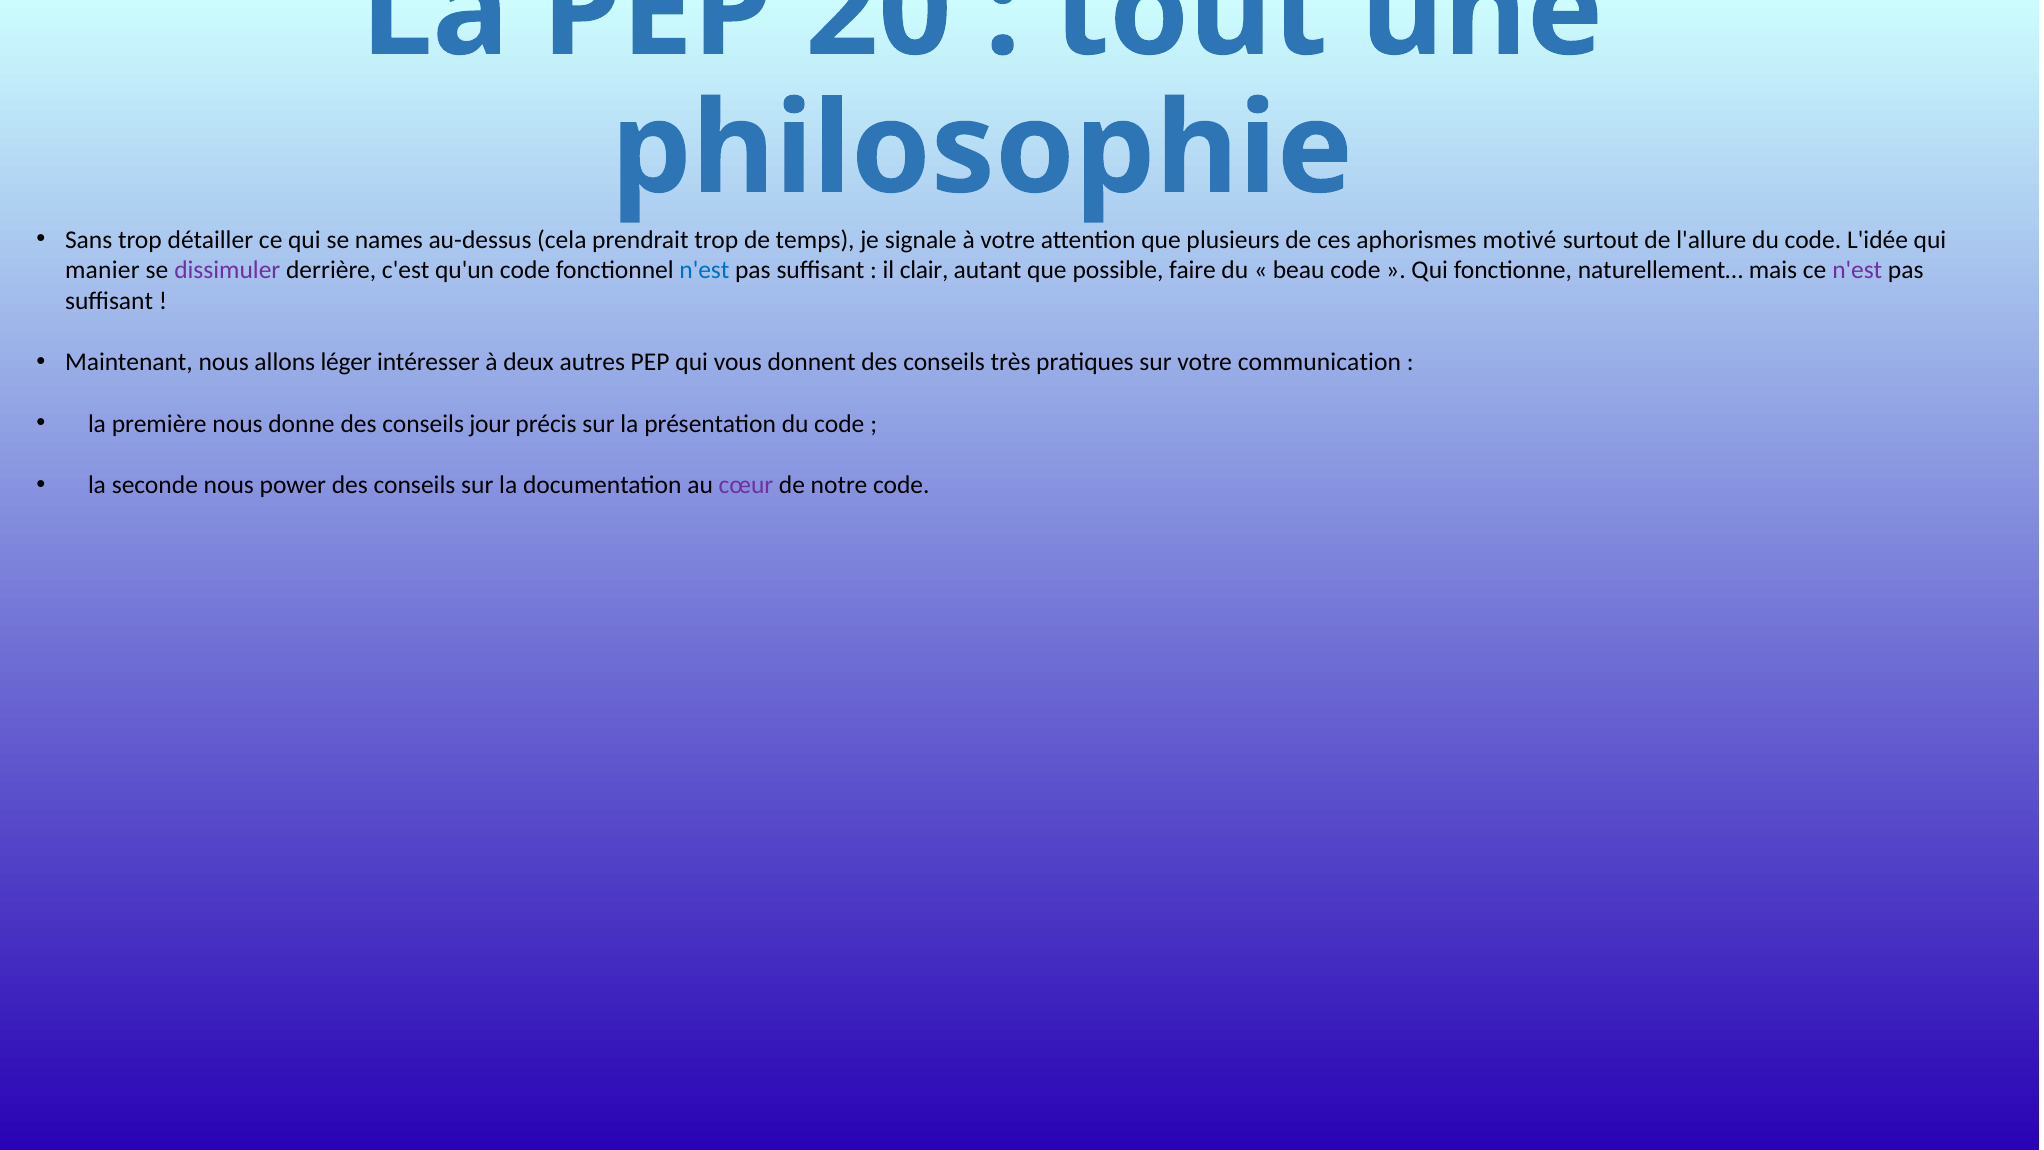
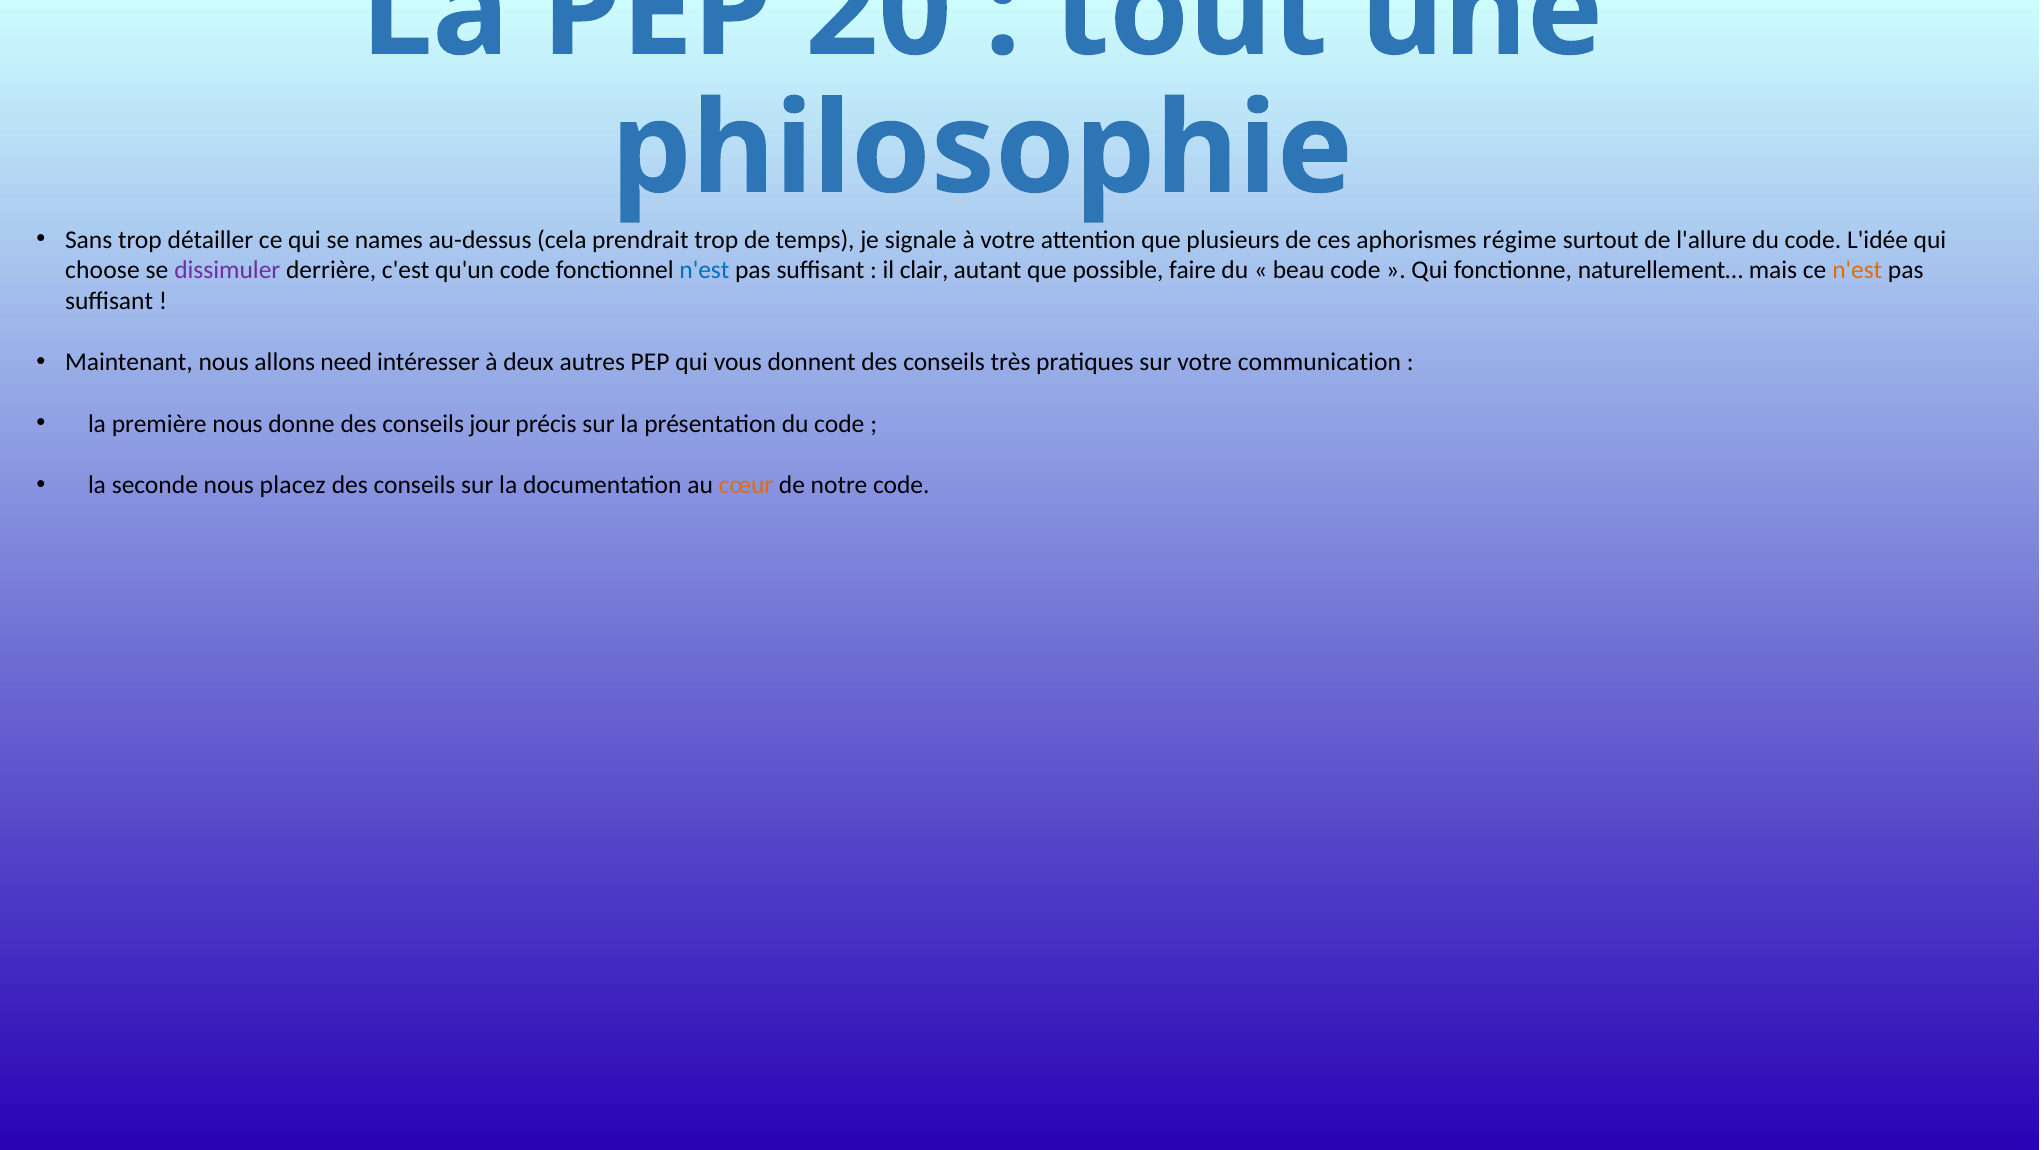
motivé: motivé -> régime
manier: manier -> choose
n'est at (1857, 270) colour: purple -> orange
léger: léger -> need
power: power -> placez
cœur colour: purple -> orange
